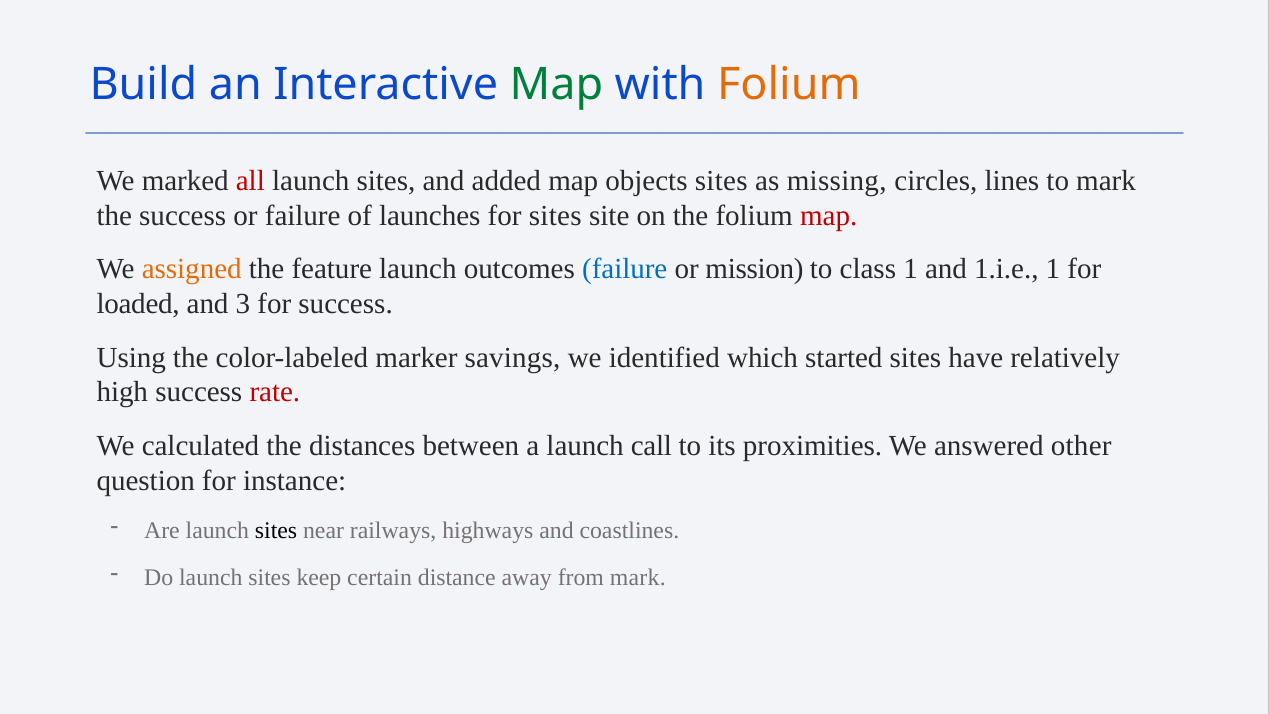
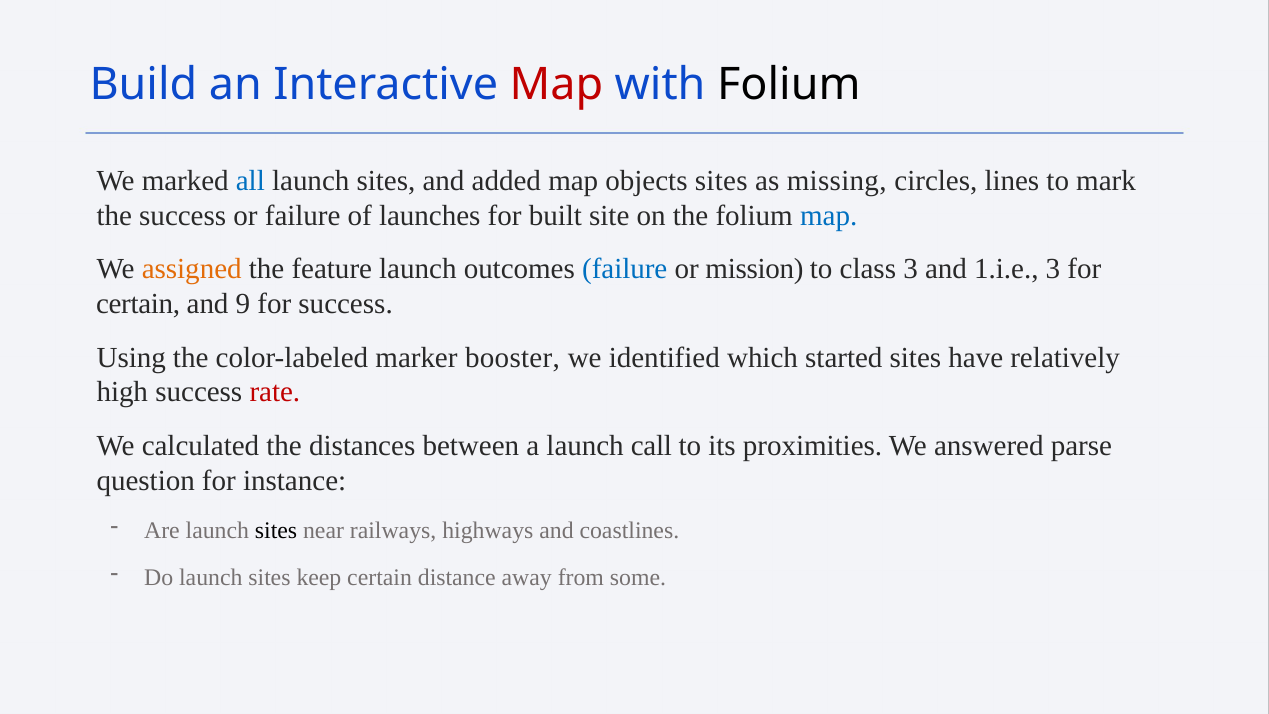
Map at (556, 85) colour: green -> red
Folium at (789, 85) colour: orange -> black
all colour: red -> blue
for sites: sites -> built
map at (829, 216) colour: red -> blue
class 1: 1 -> 3
1.i.e 1: 1 -> 3
loaded at (138, 304): loaded -> certain
3: 3 -> 9
savings: savings -> booster
other: other -> parse
from mark: mark -> some
